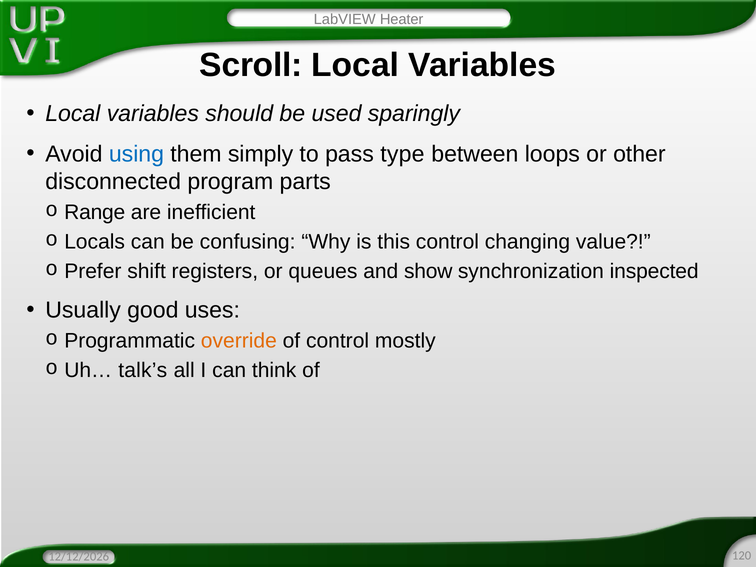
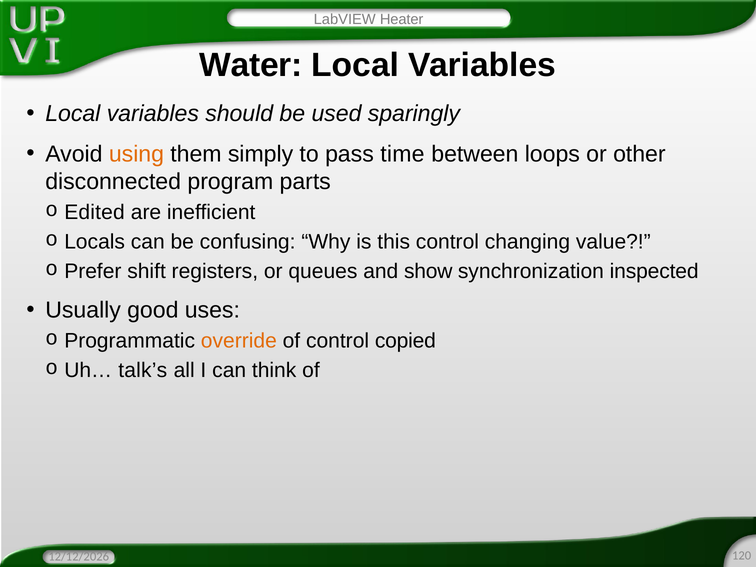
Scroll: Scroll -> Water
using colour: blue -> orange
type: type -> time
Range: Range -> Edited
mostly: mostly -> copied
